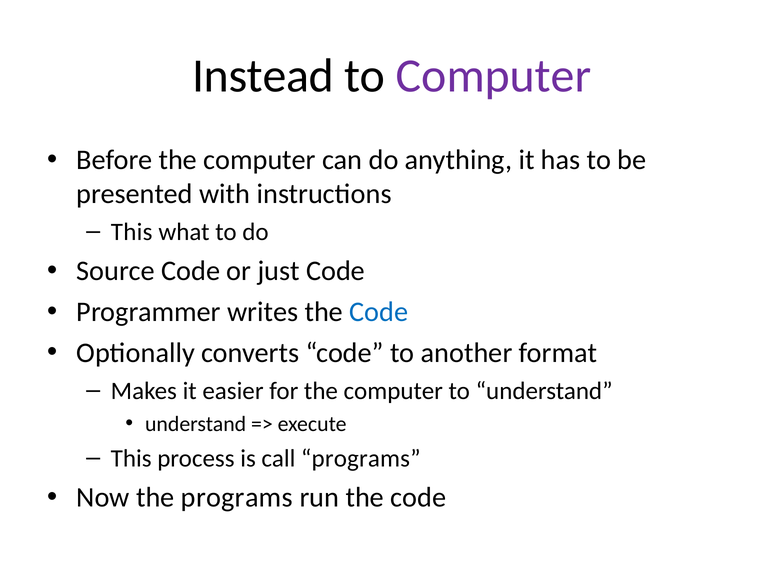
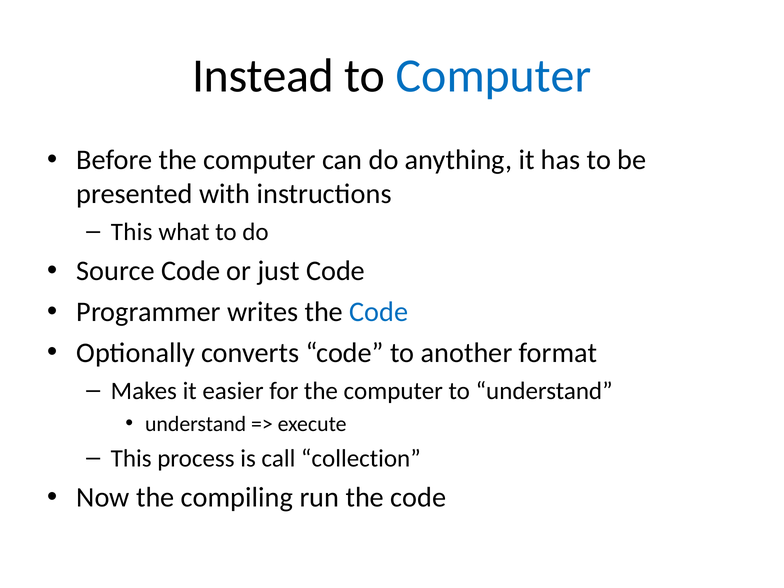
Computer at (494, 76) colour: purple -> blue
call programs: programs -> collection
the programs: programs -> compiling
